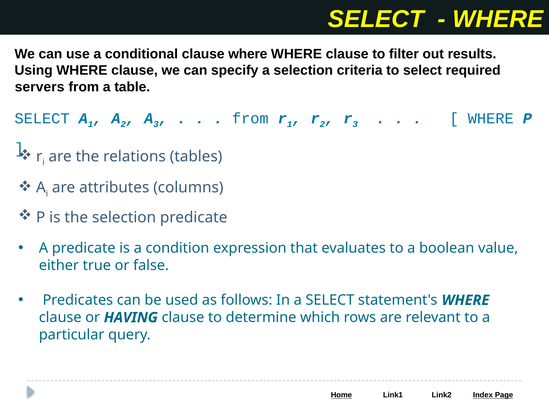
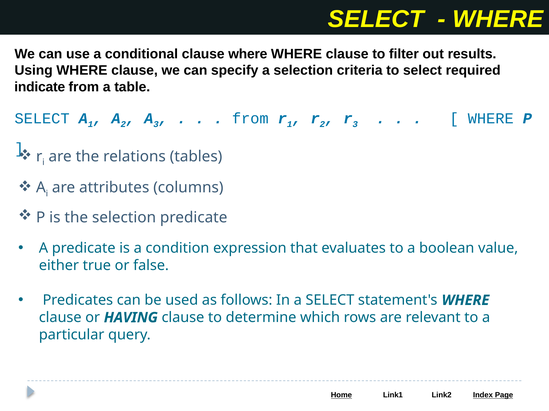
servers: servers -> indicate
